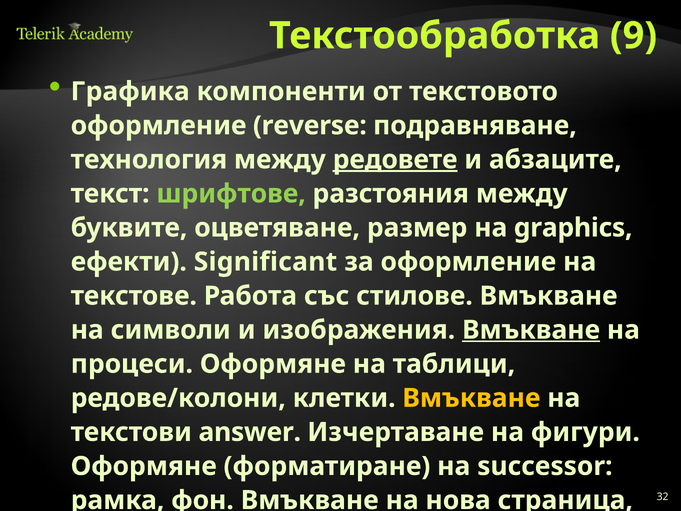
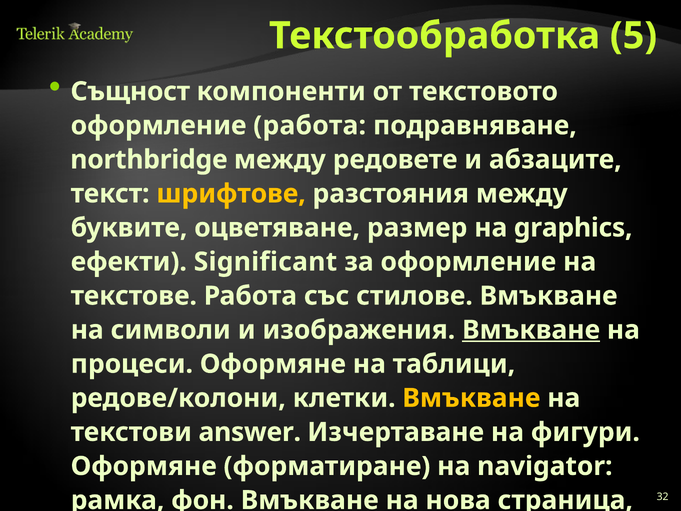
9: 9 -> 5
Графика: Графика -> Същност
оформление reverse: reverse -> работа
технология: технология -> northbridge
редовете underline: present -> none
шрифтове colour: light green -> yellow
successor: successor -> navigator
